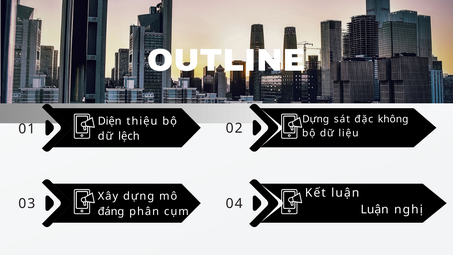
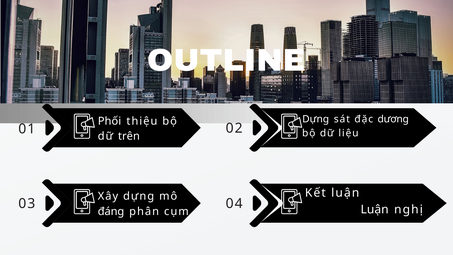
không: không -> dương
Diện: Diện -> Phối
lệch: lệch -> trên
